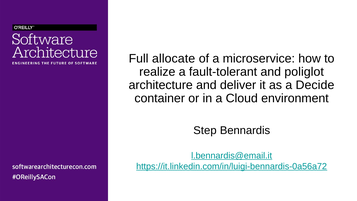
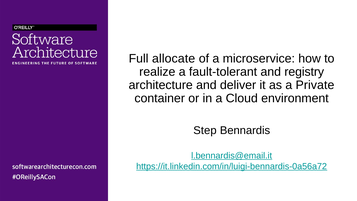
poliglot: poliglot -> registry
Decide: Decide -> Private
